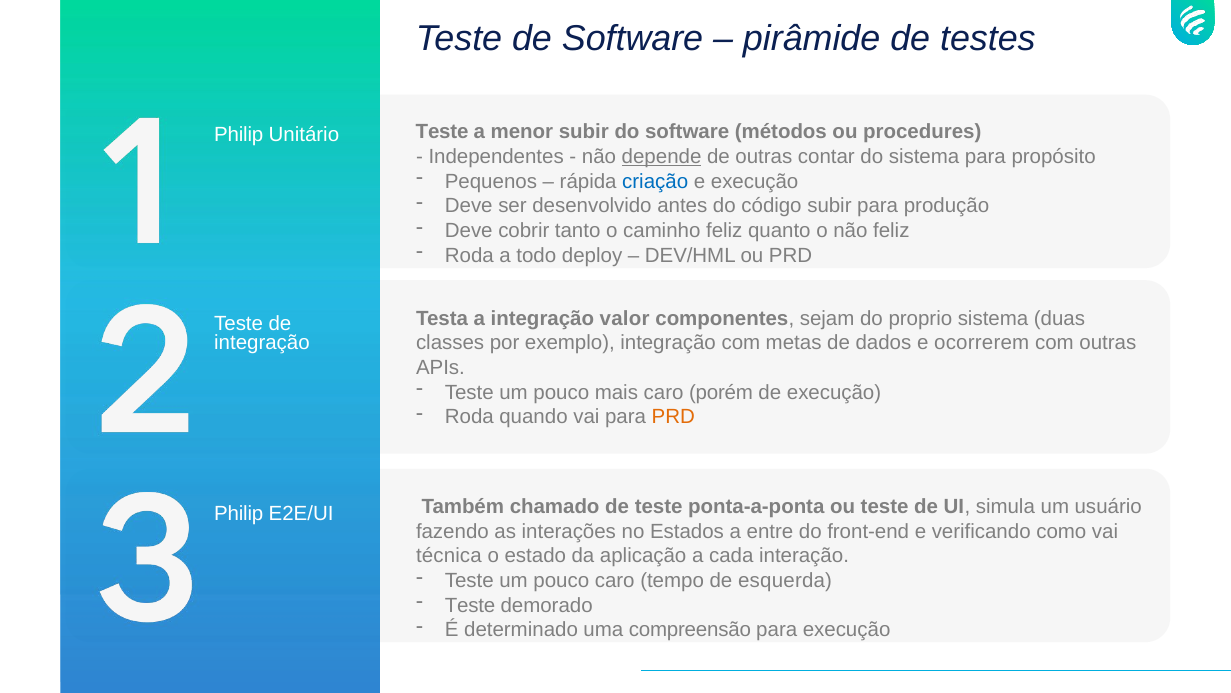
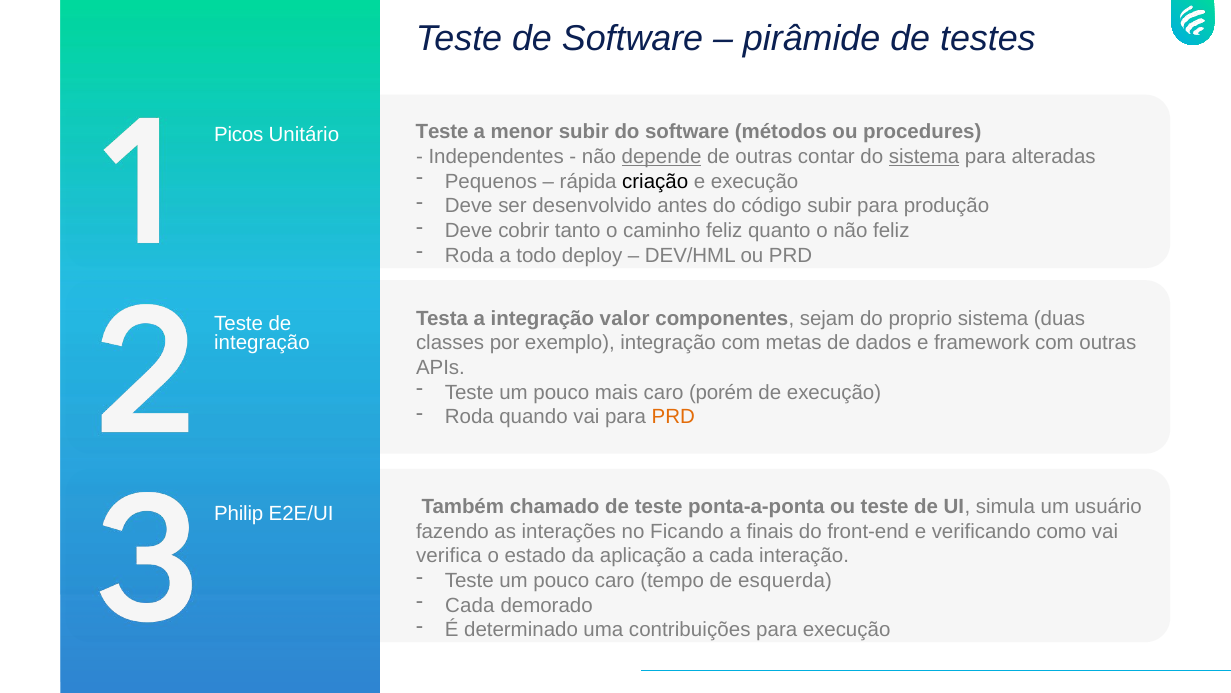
Philip at (239, 134): Philip -> Picos
sistema at (924, 157) underline: none -> present
propósito: propósito -> alteradas
criação colour: blue -> black
ocorrerem: ocorrerem -> framework
Estados: Estados -> Ficando
entre: entre -> finais
técnica: técnica -> verifica
Teste at (470, 605): Teste -> Cada
compreensão: compreensão -> contribuições
